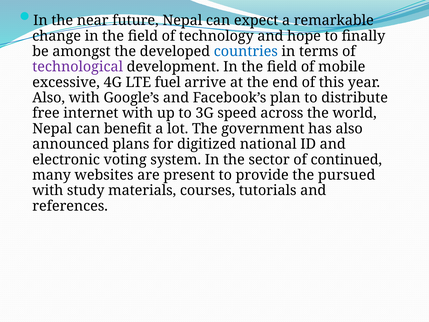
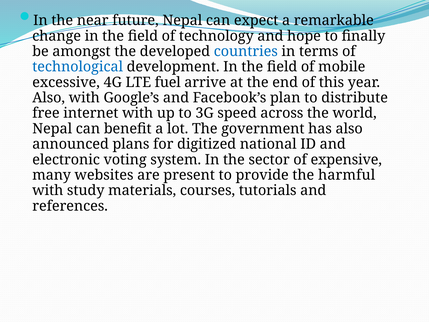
technological colour: purple -> blue
continued: continued -> expensive
pursued: pursued -> harmful
